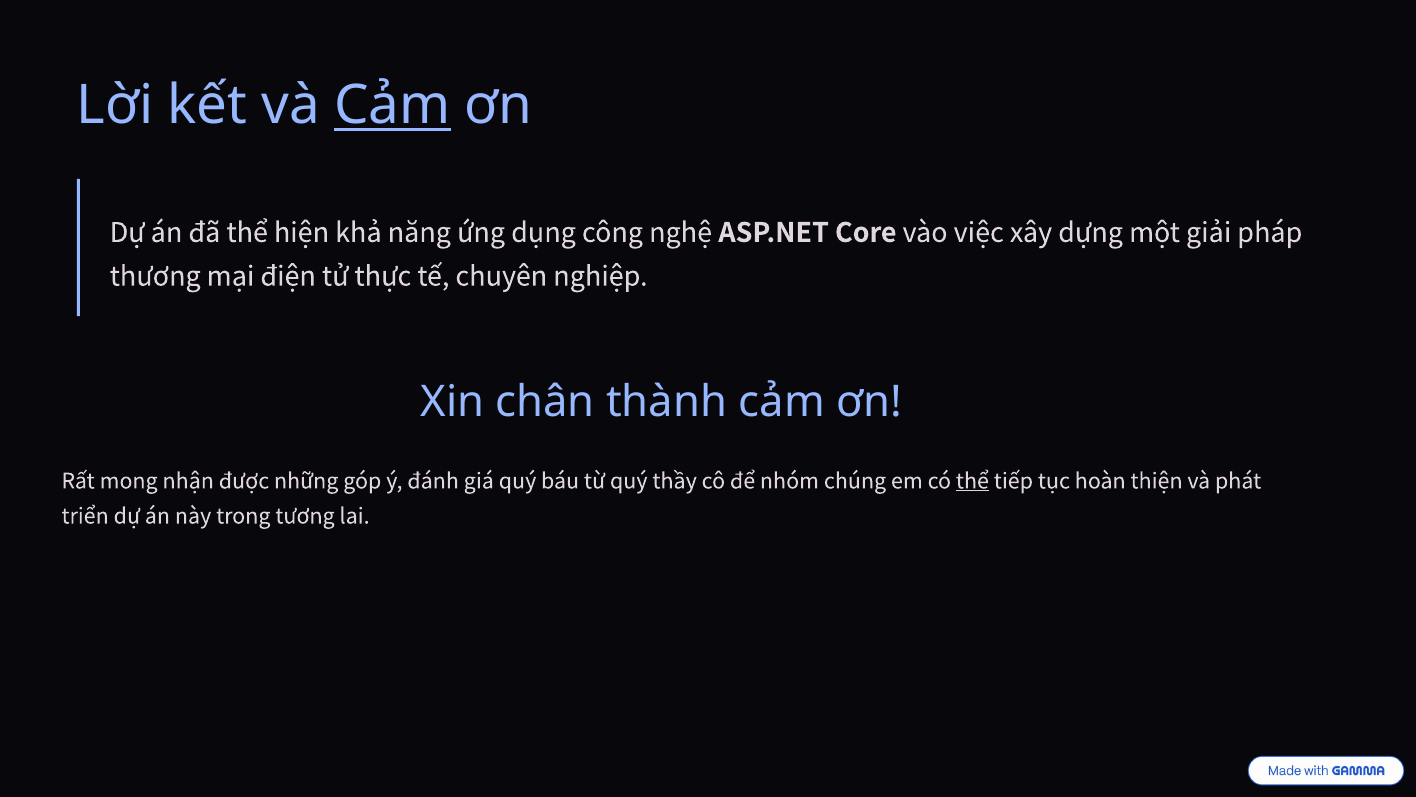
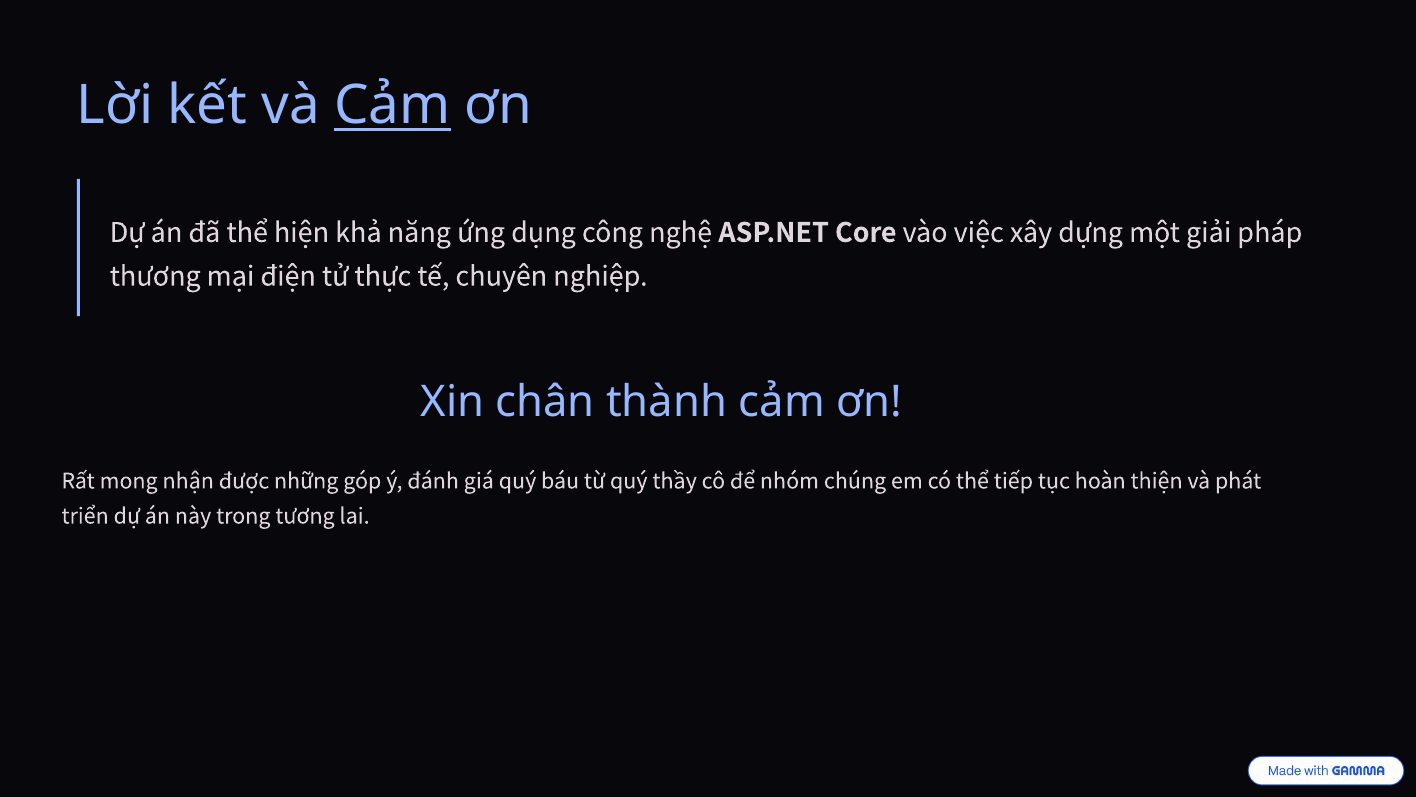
thể at (972, 481) underline: present -> none
